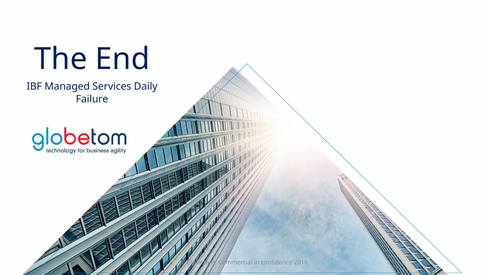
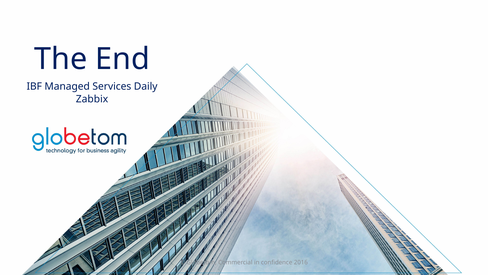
Failure: Failure -> Zabbix
